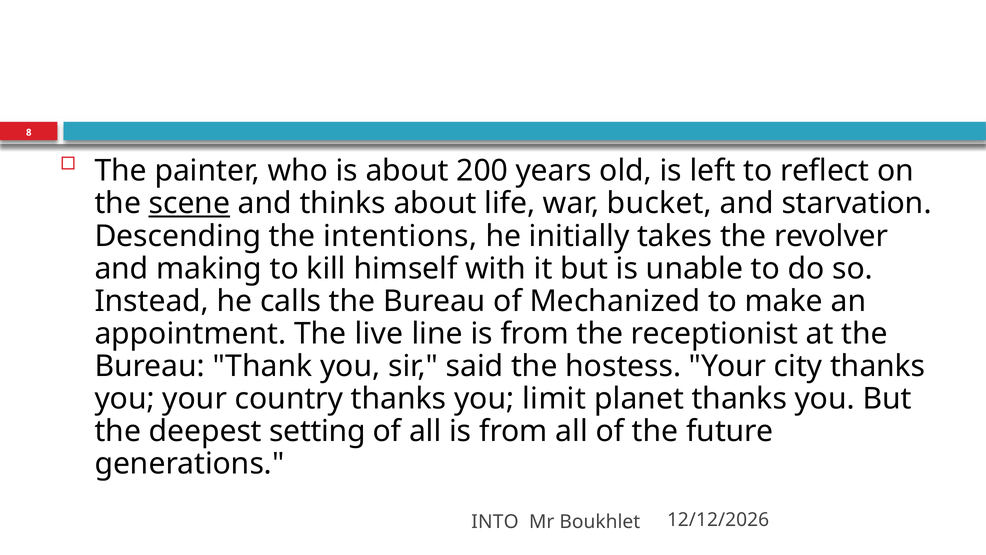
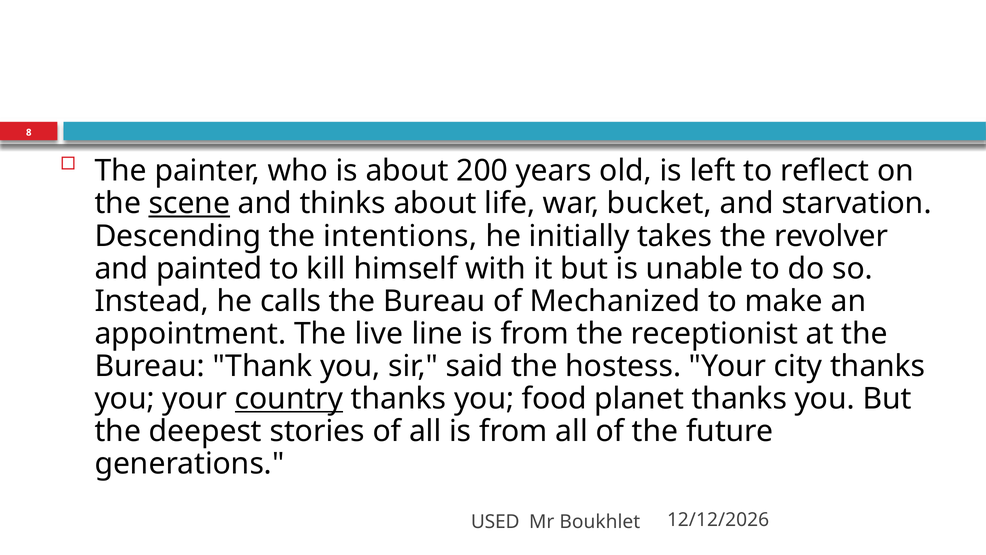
making: making -> painted
country underline: none -> present
limit: limit -> food
setting: setting -> stories
INTO: INTO -> USED
